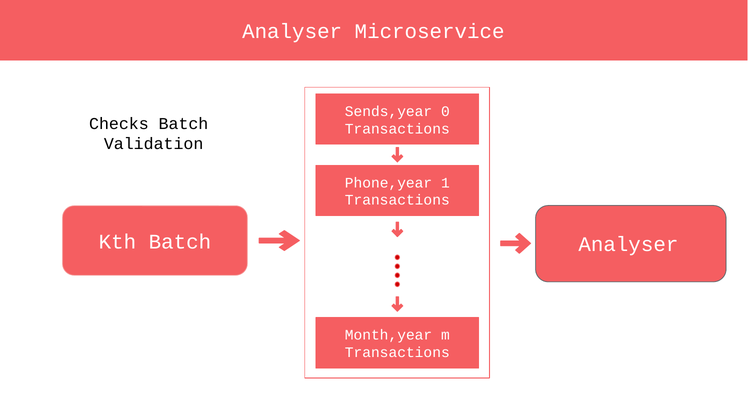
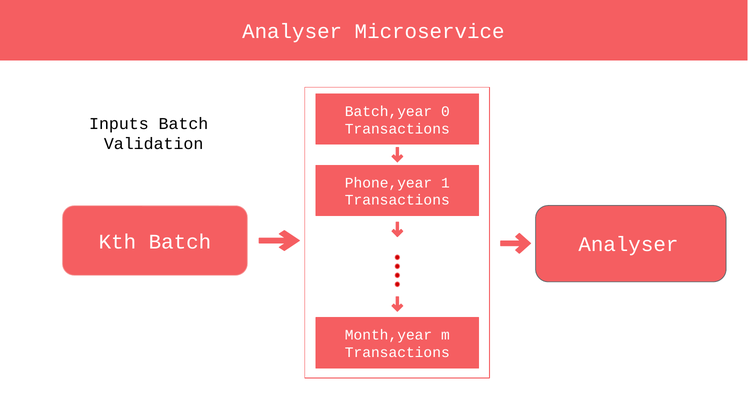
Sends,year: Sends,year -> Batch,year
Checks: Checks -> Inputs
